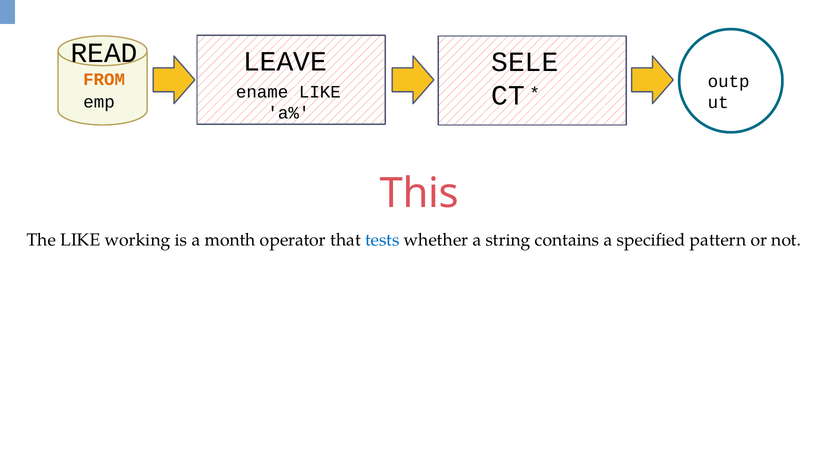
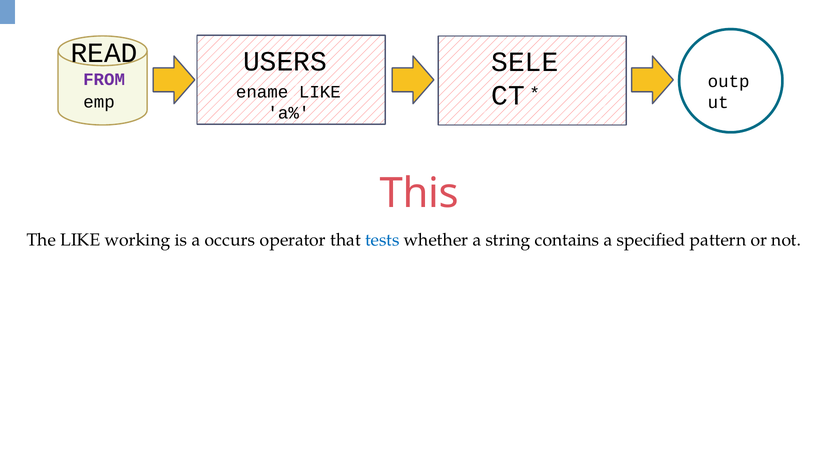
LEAVE: LEAVE -> USERS
FROM colour: orange -> purple
month: month -> occurs
